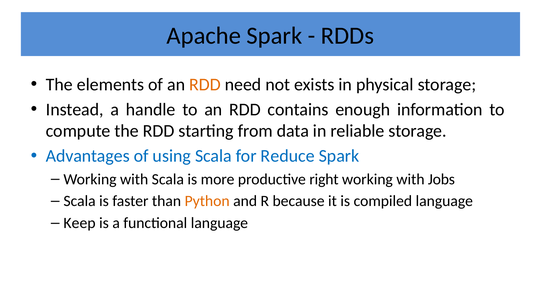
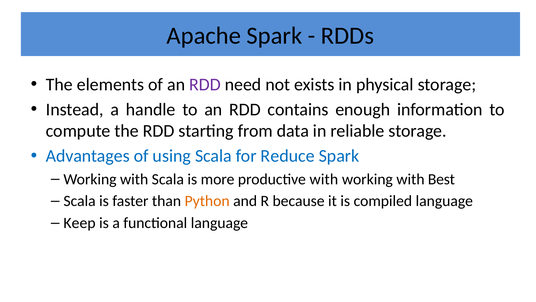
RDD at (205, 84) colour: orange -> purple
productive right: right -> with
Jobs: Jobs -> Best
